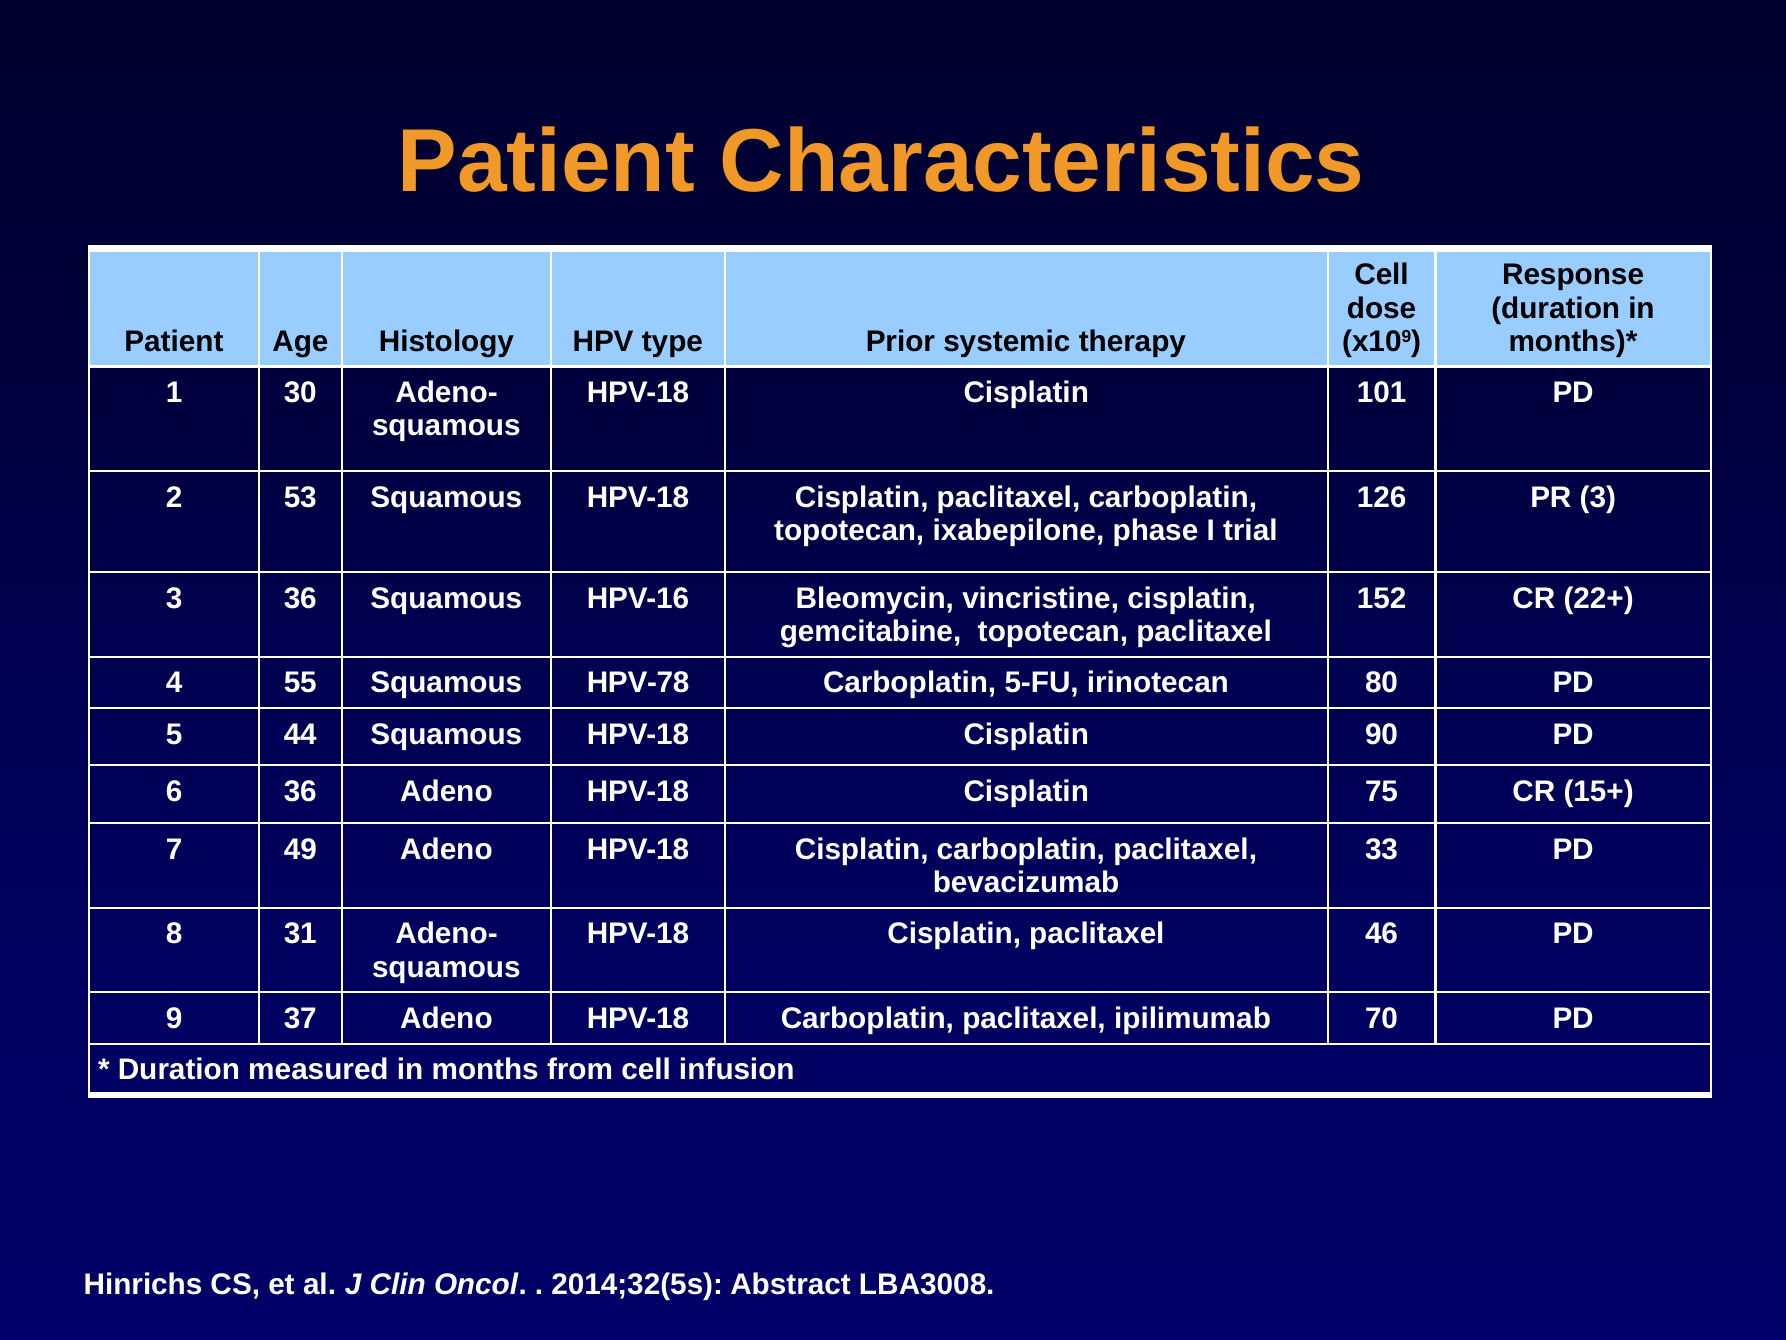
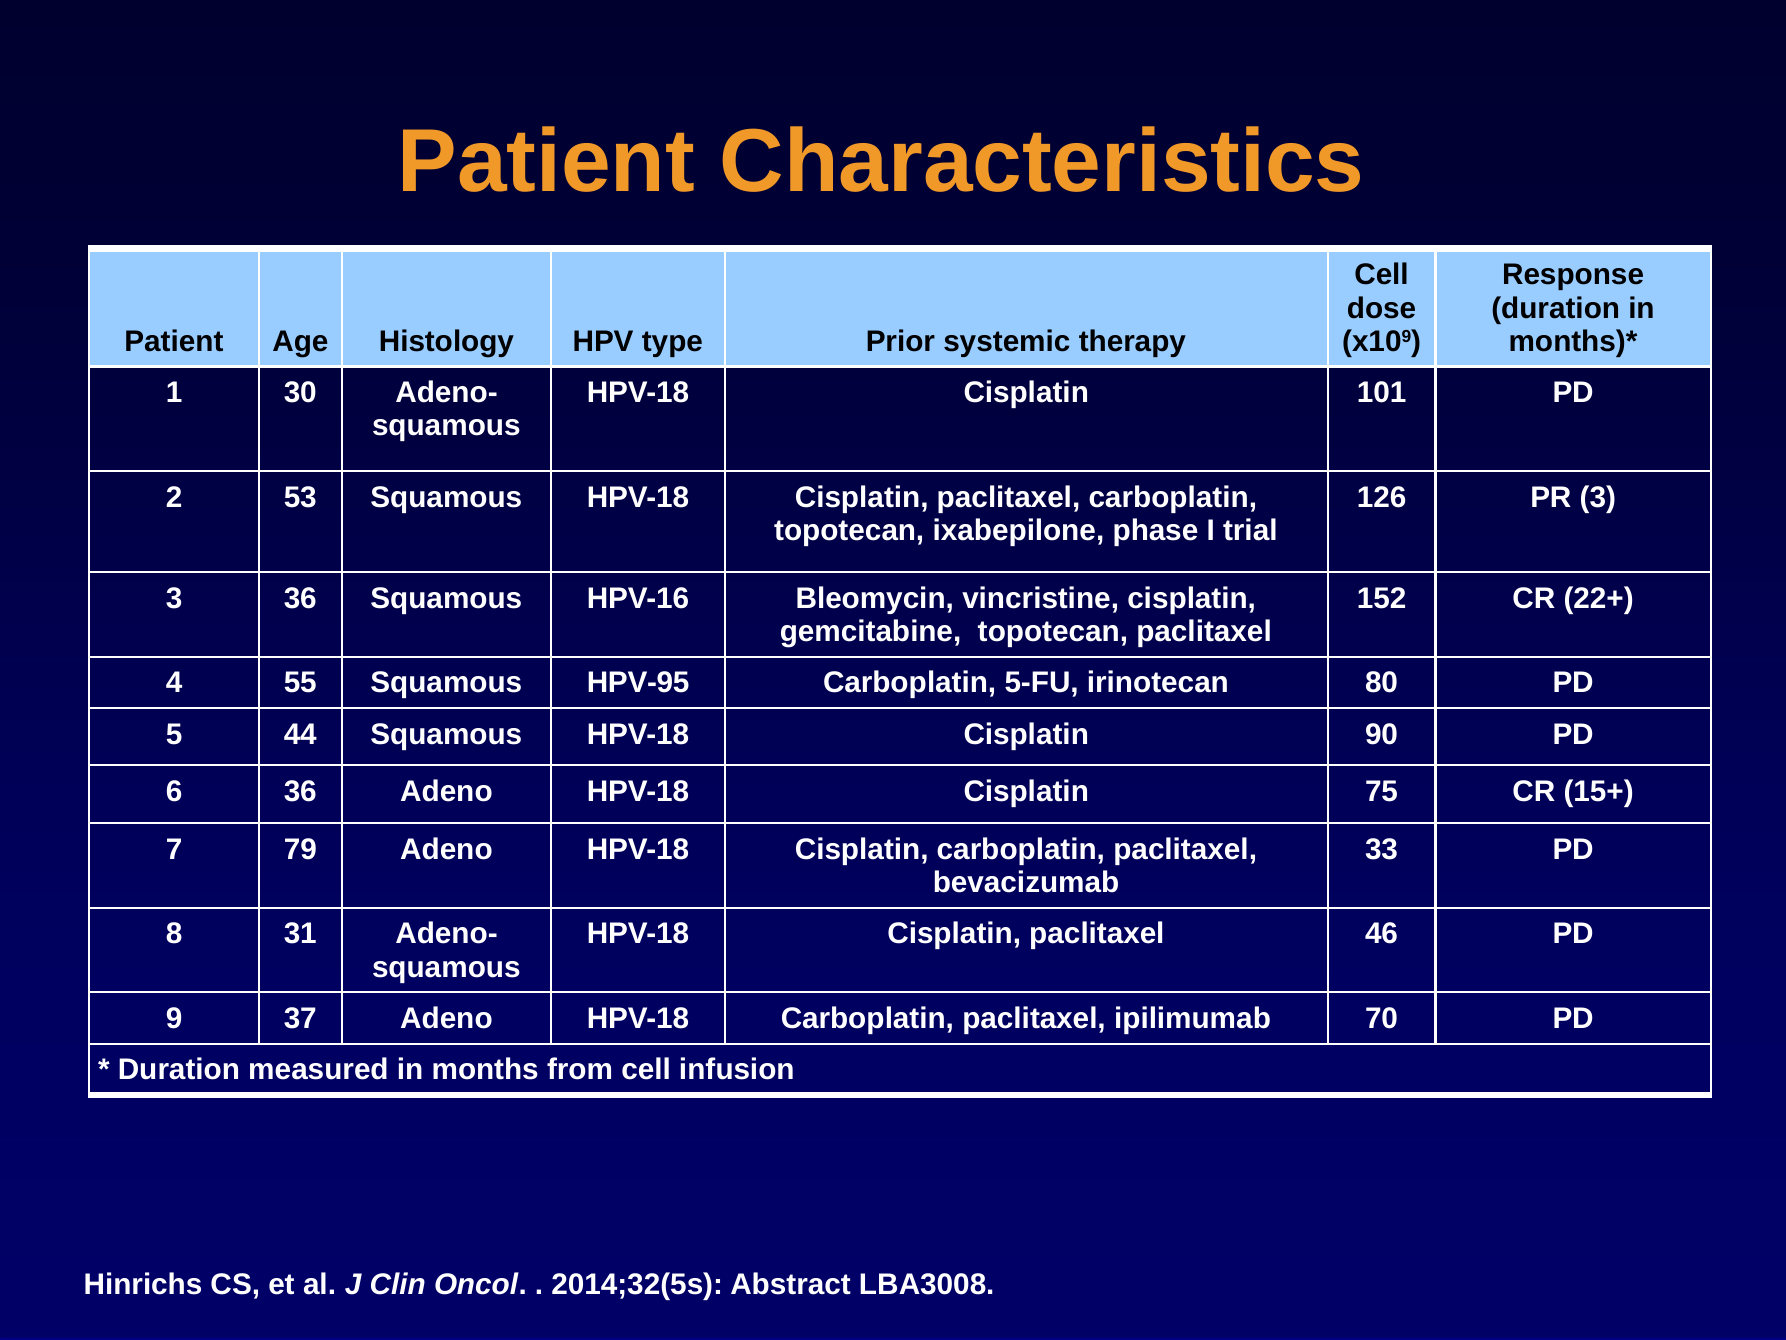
HPV-78: HPV-78 -> HPV-95
49: 49 -> 79
